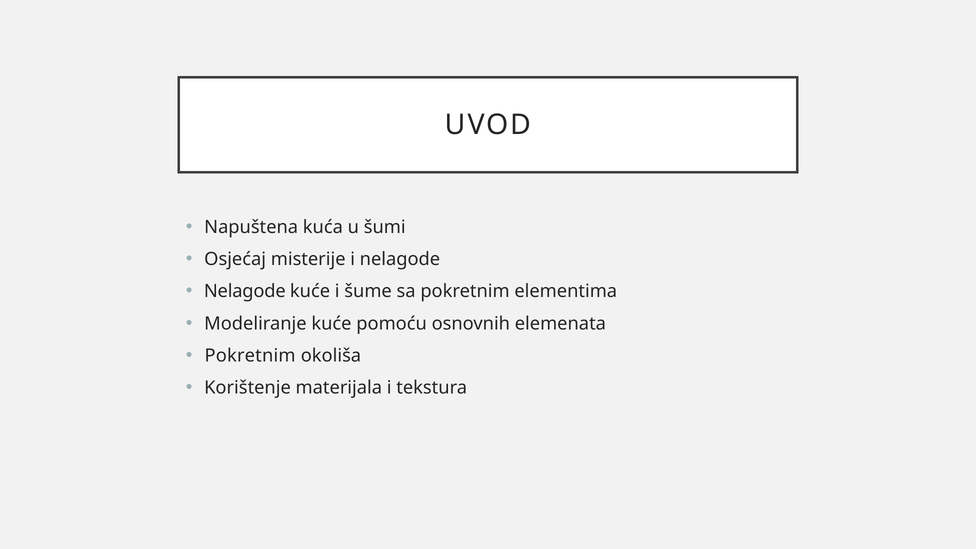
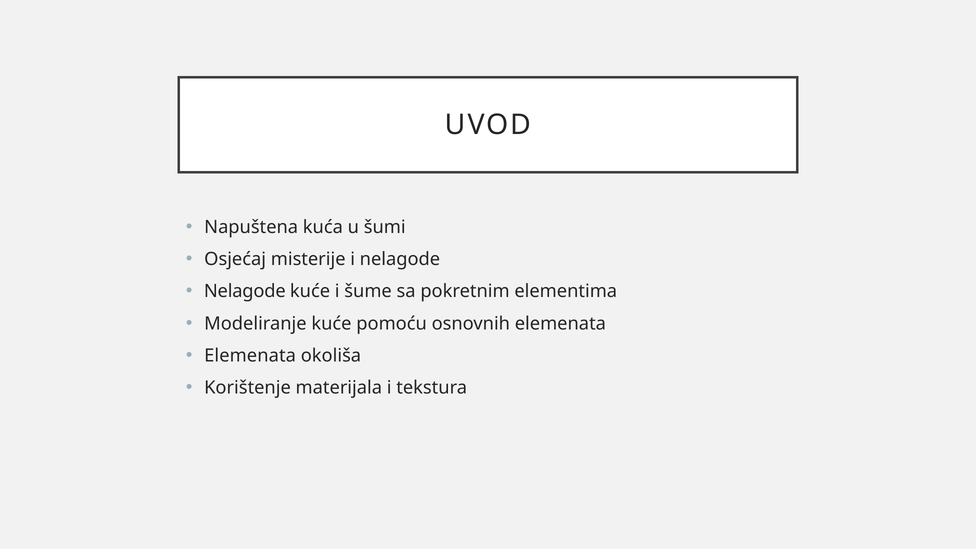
Pokretnim at (250, 356): Pokretnim -> Elemenata
